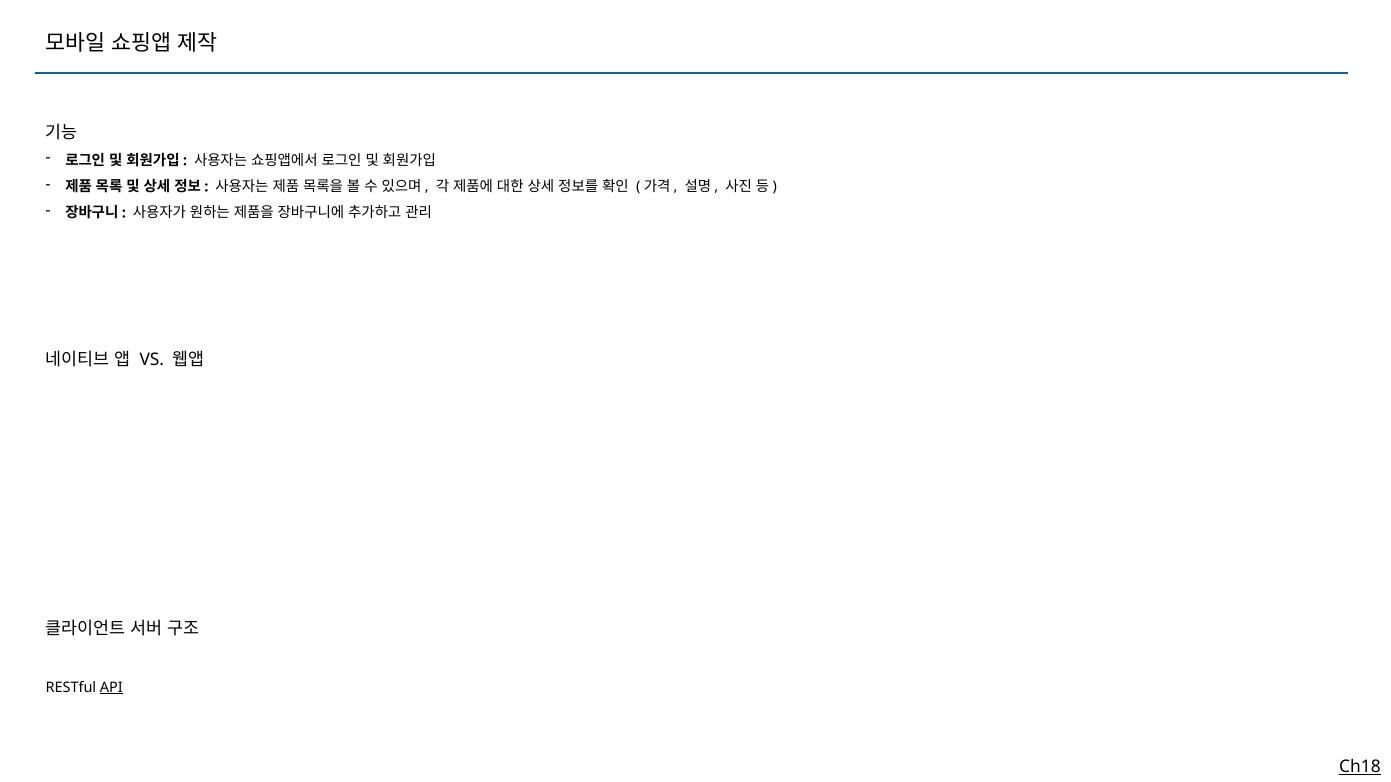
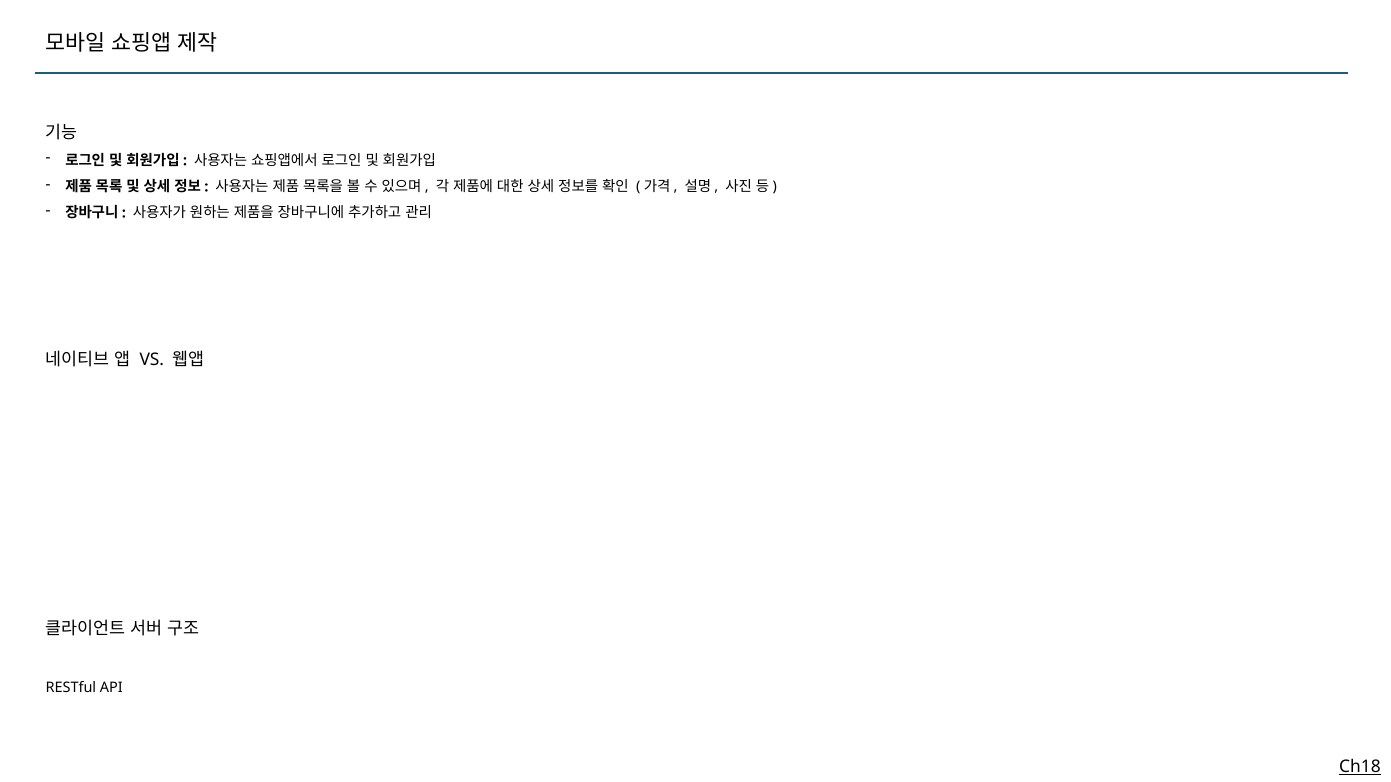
API underline: present -> none
